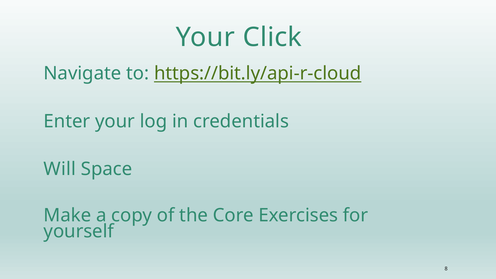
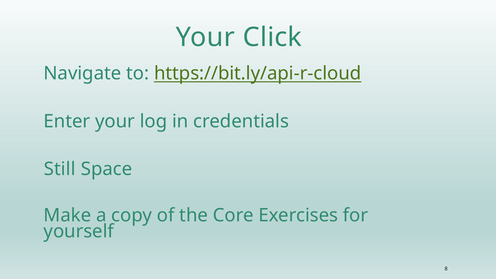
Will: Will -> Still
